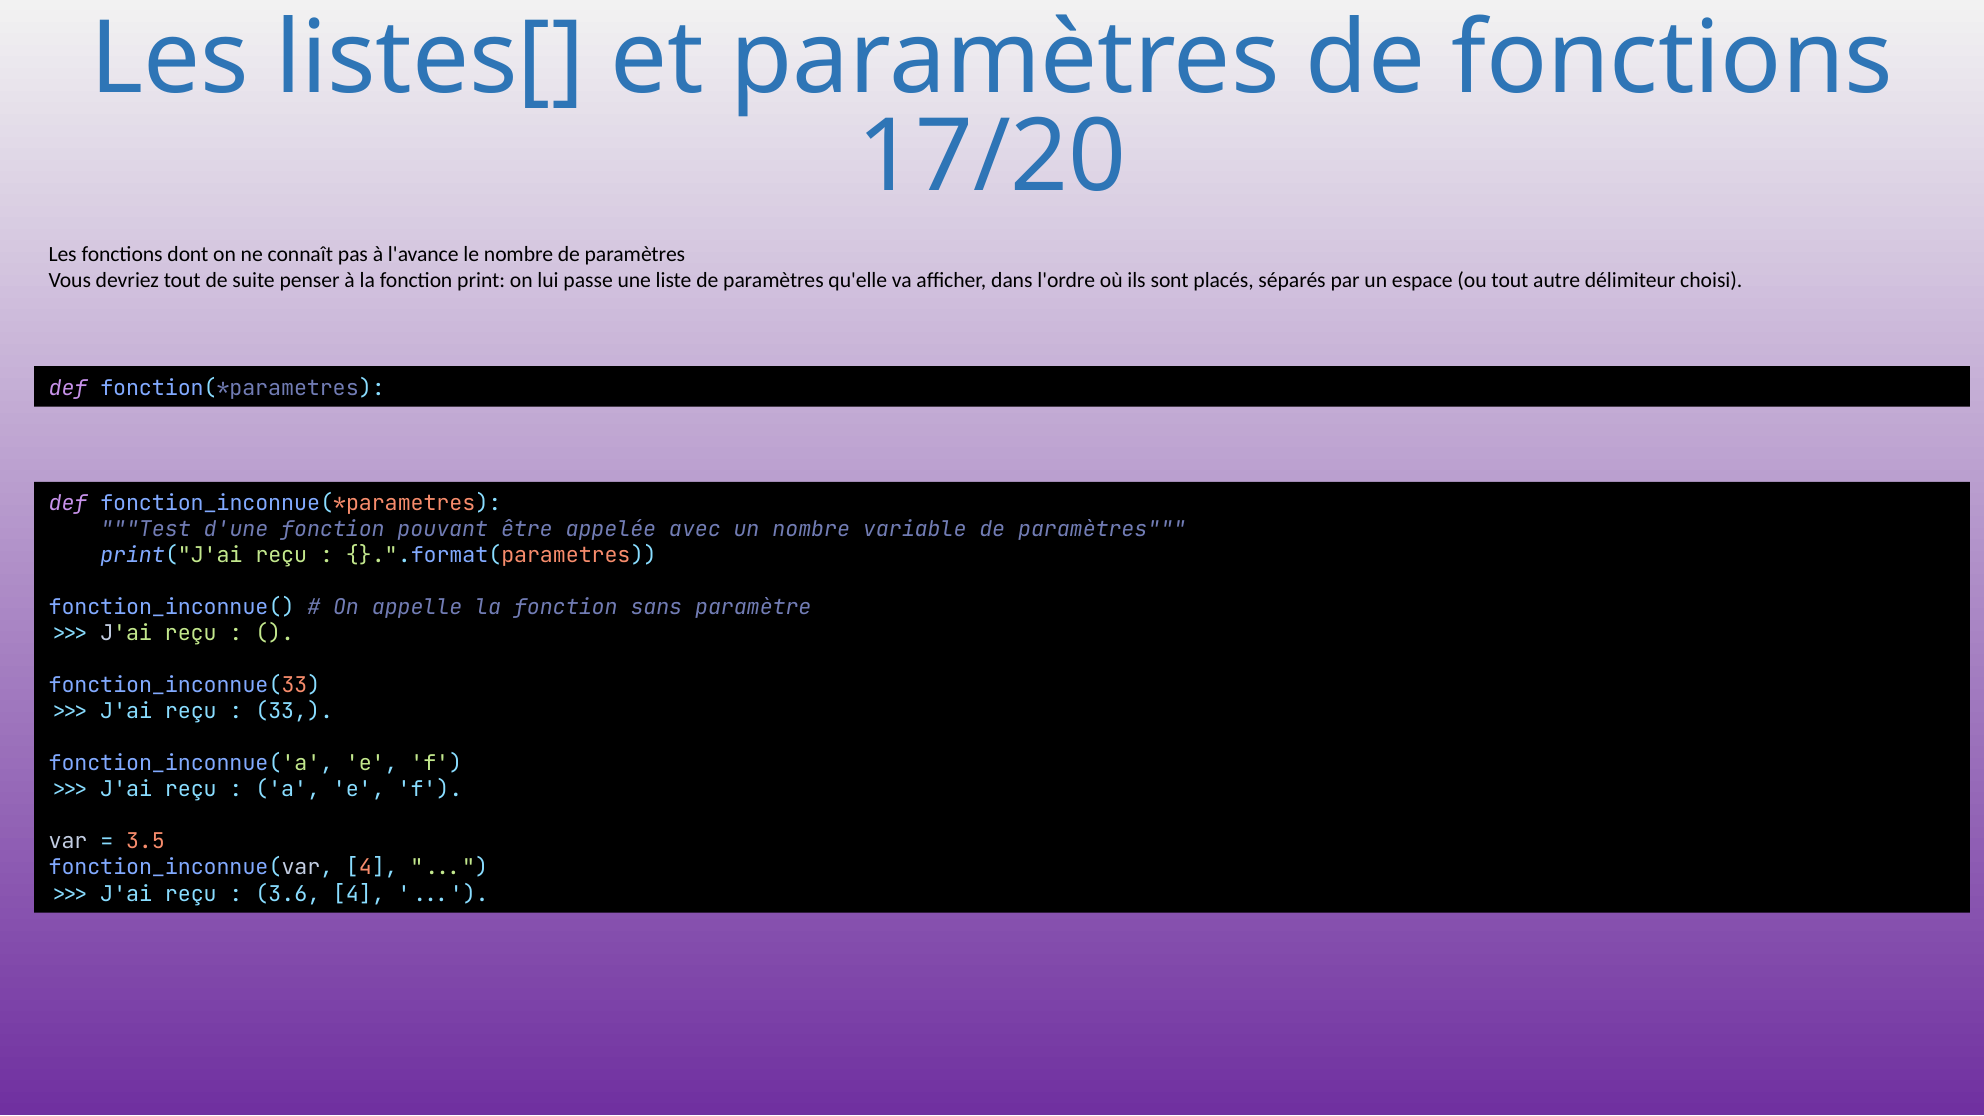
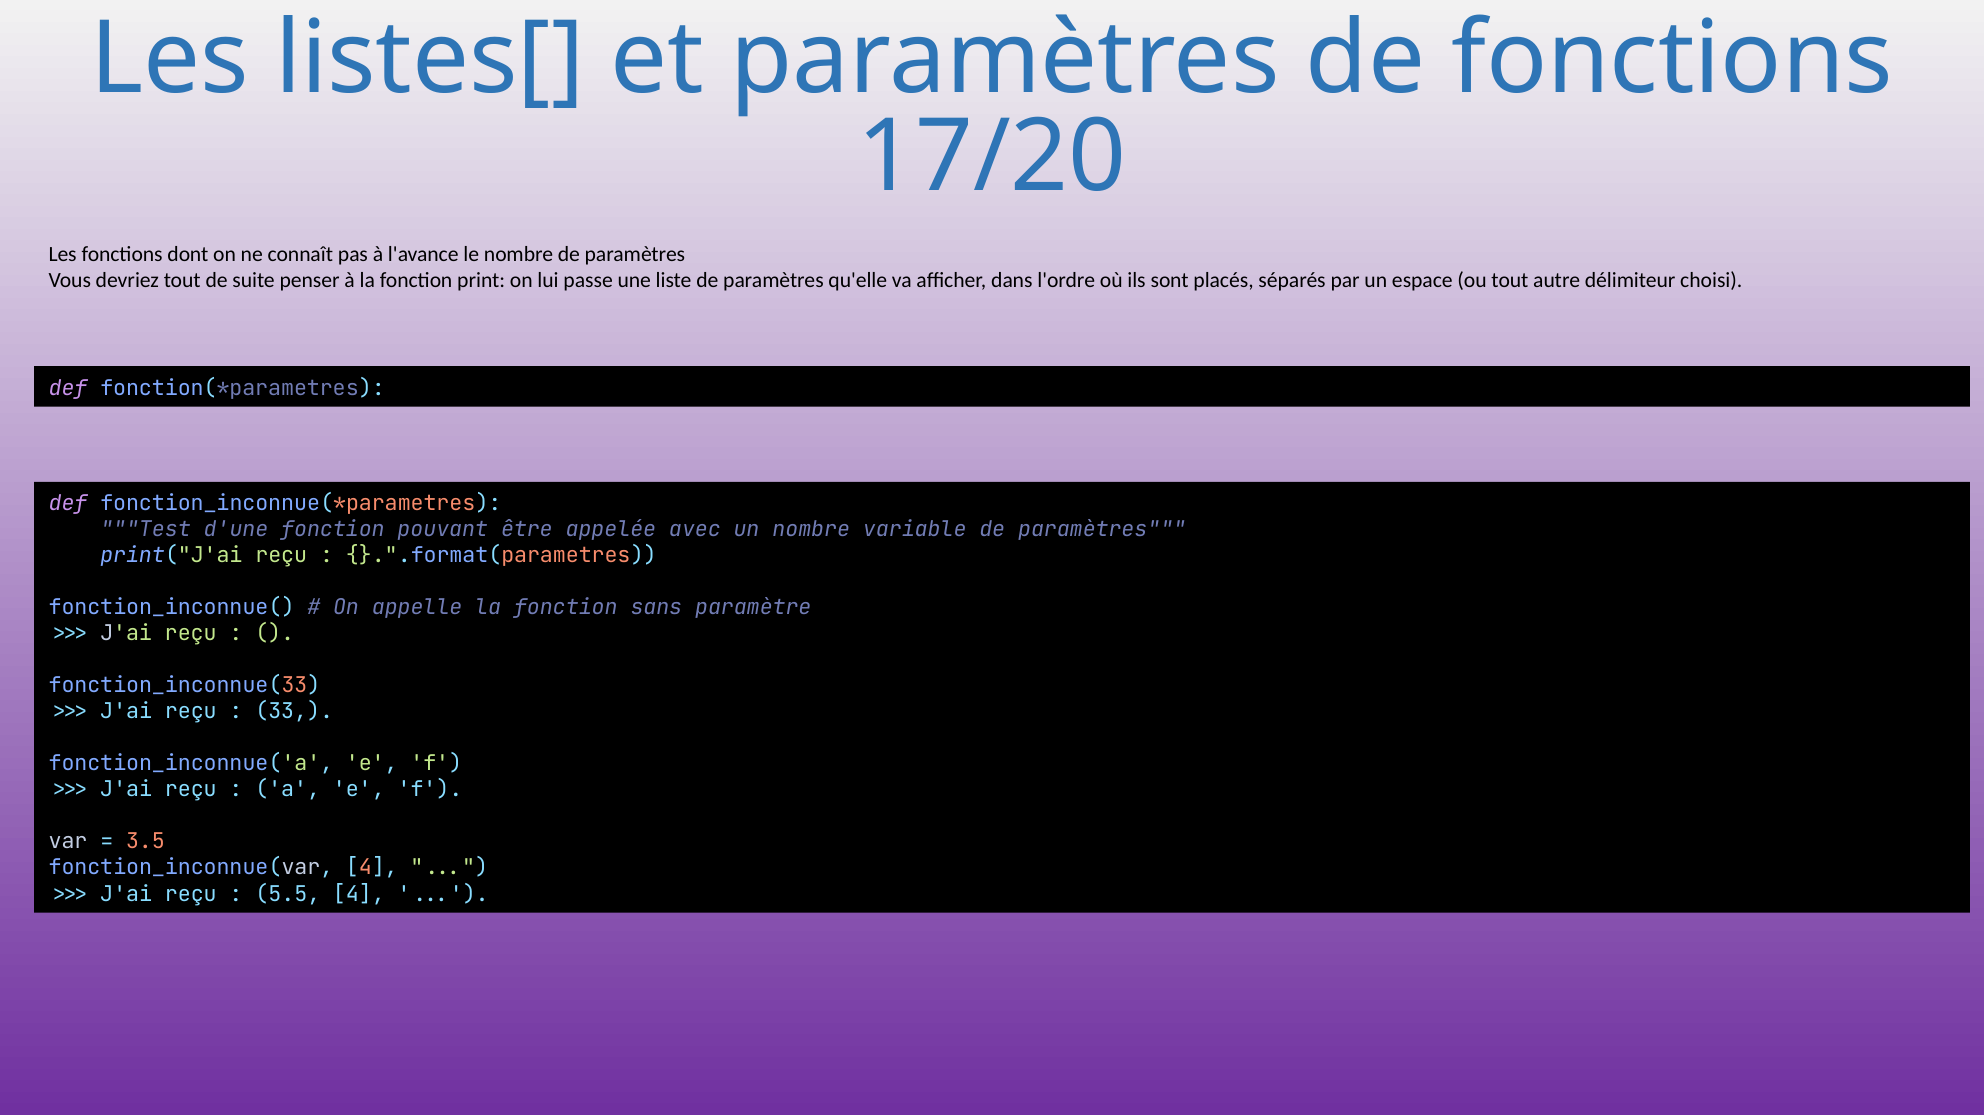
3.6: 3.6 -> 5.5
